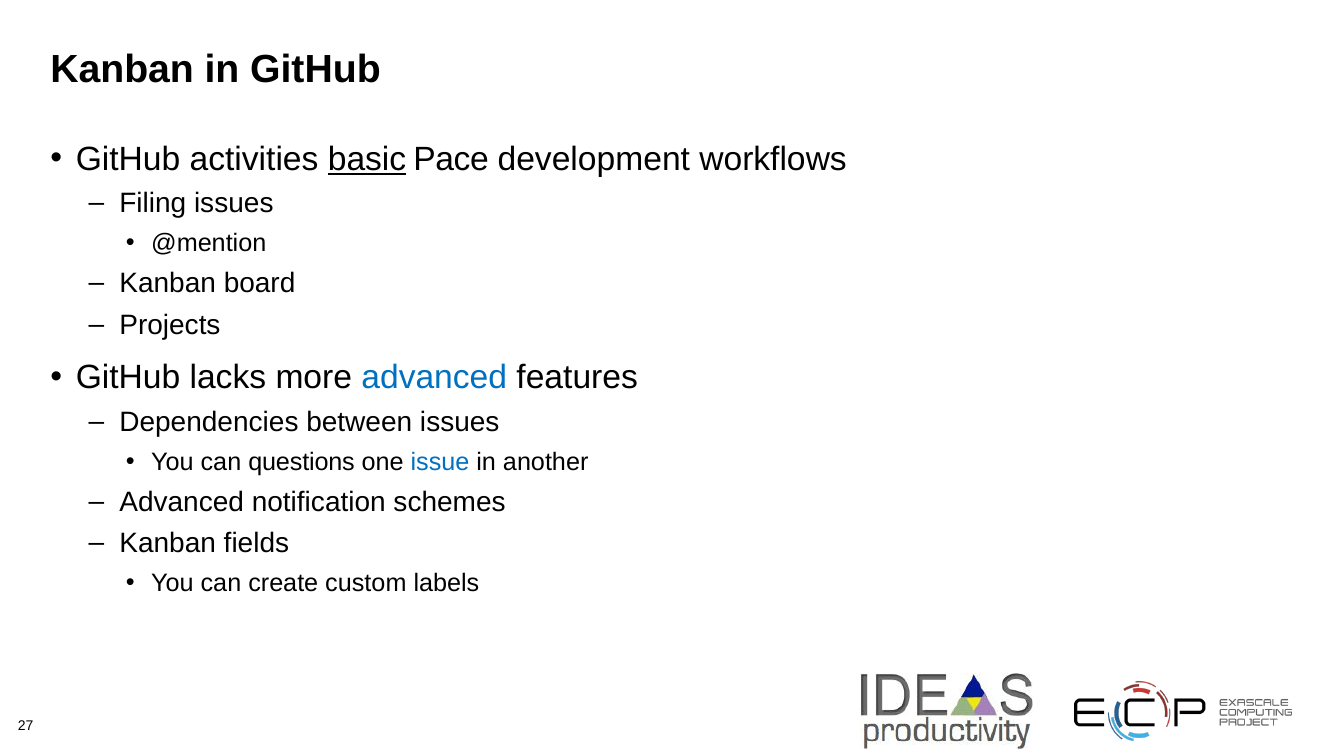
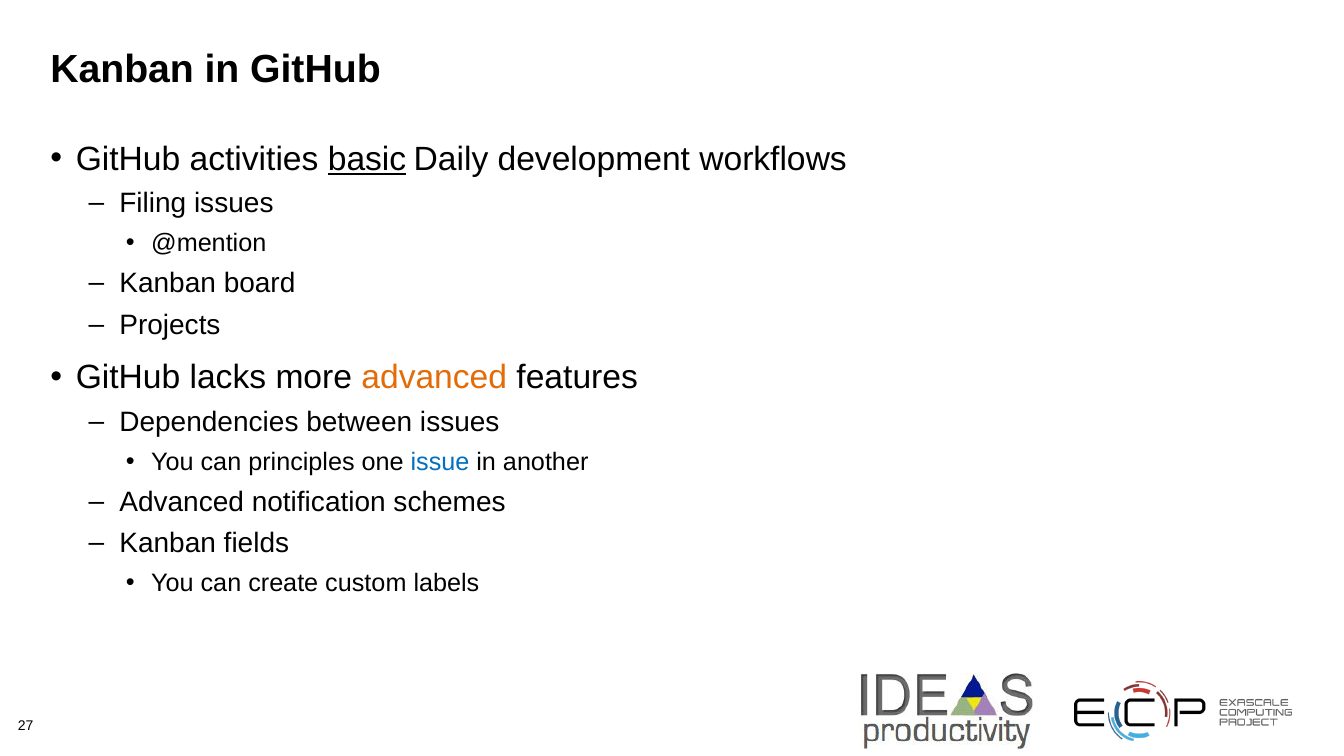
Pace: Pace -> Daily
advanced at (434, 378) colour: blue -> orange
questions: questions -> principles
